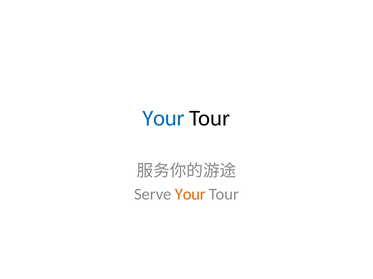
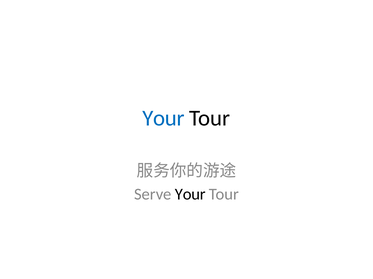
Your at (190, 195) colour: orange -> black
